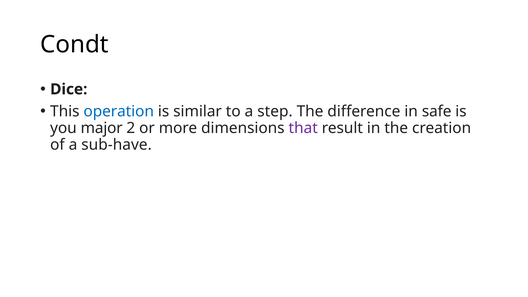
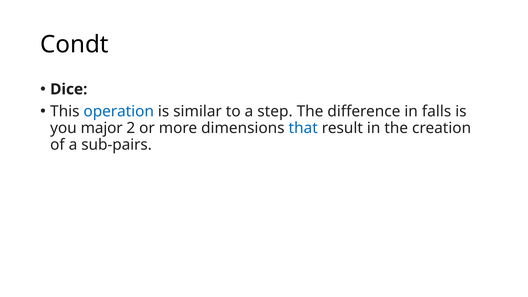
safe: safe -> falls
that colour: purple -> blue
sub-have: sub-have -> sub-pairs
